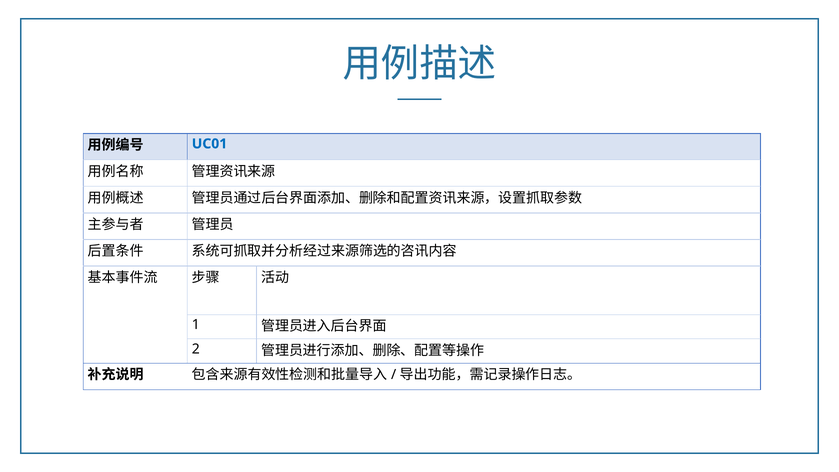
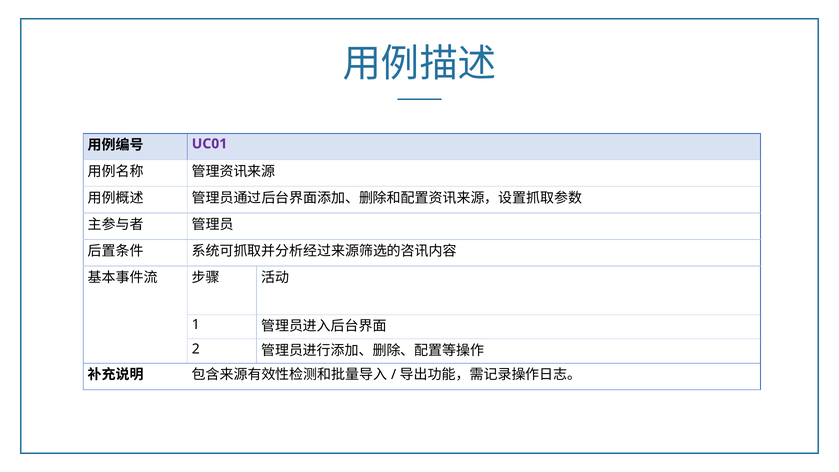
UC01 colour: blue -> purple
